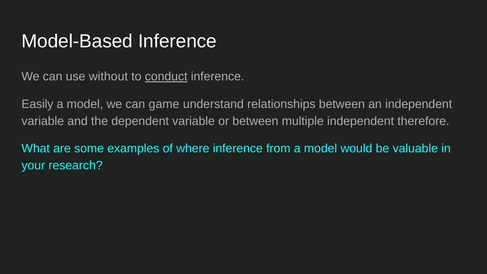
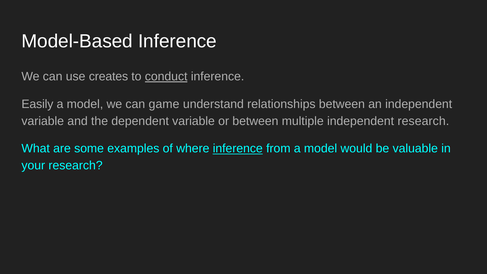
without: without -> creates
independent therefore: therefore -> research
inference at (238, 149) underline: none -> present
